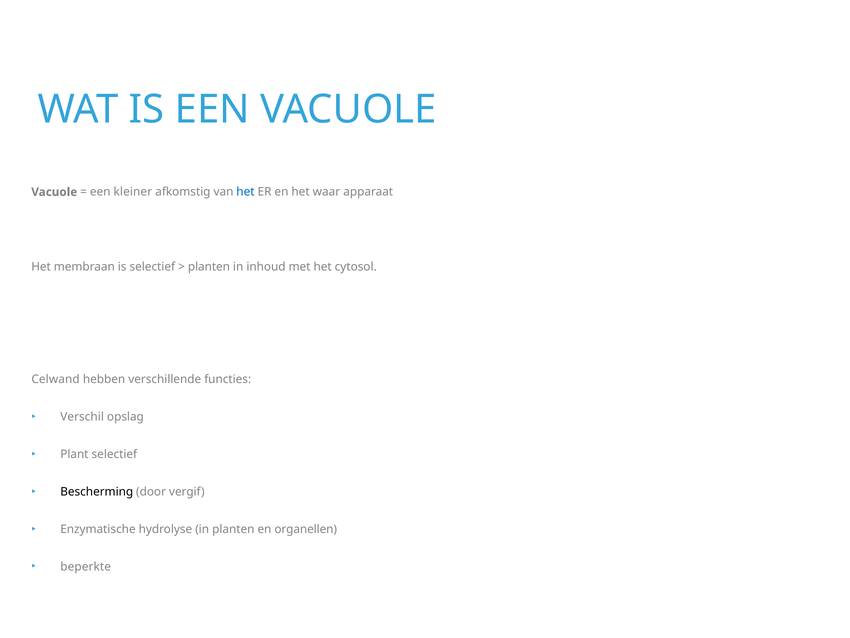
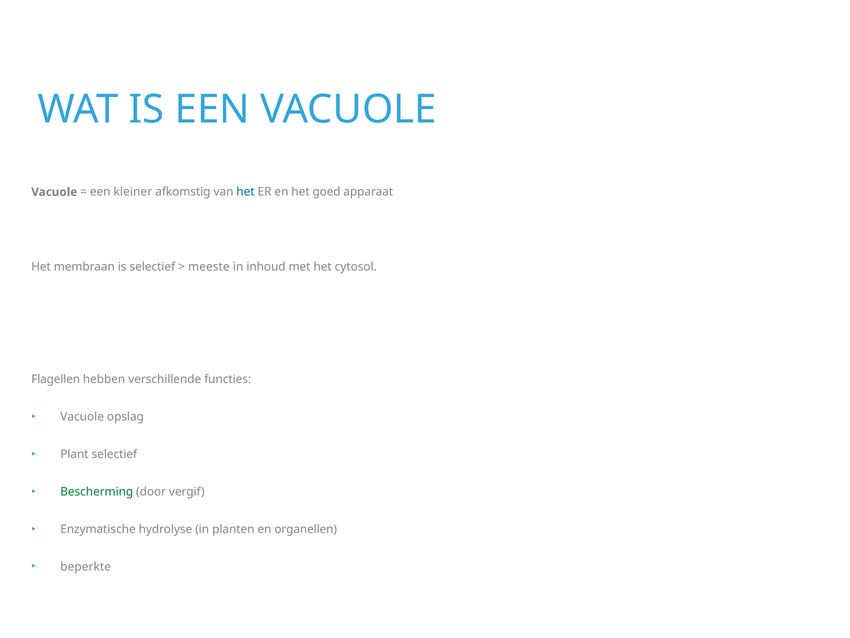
waar: waar -> goed
planten at (209, 267): planten -> meeste
Celwand: Celwand -> Flagellen
Verschil at (82, 417): Verschil -> Vacuole
Bescherming colour: black -> green
